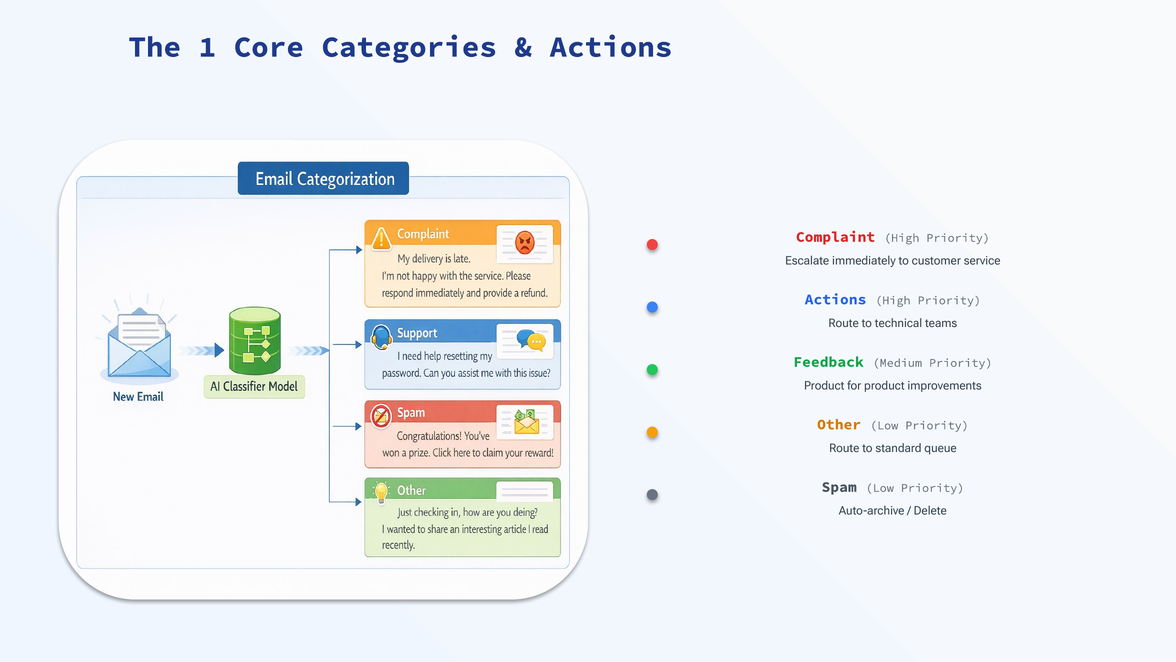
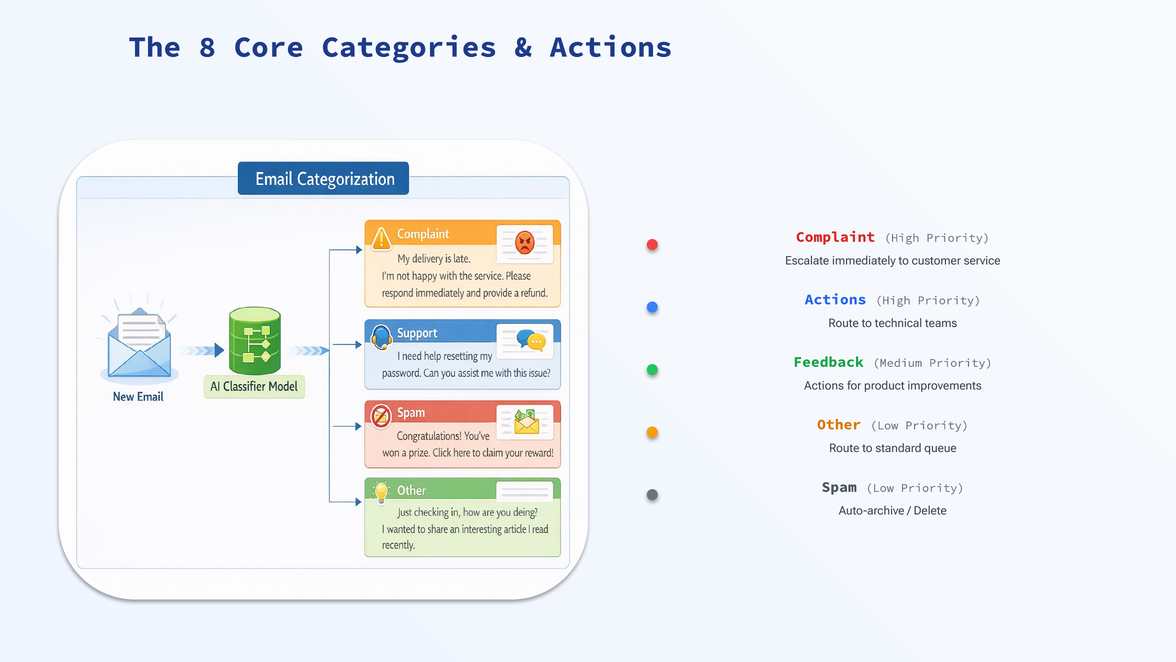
1: 1 -> 8
Product at (824, 386): Product -> Actions
